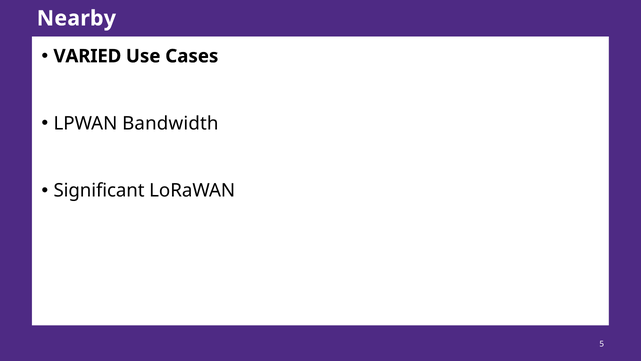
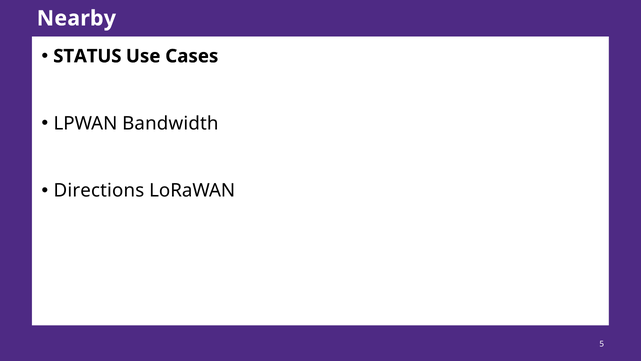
VARIED: VARIED -> STATUS
Significant: Significant -> Directions
